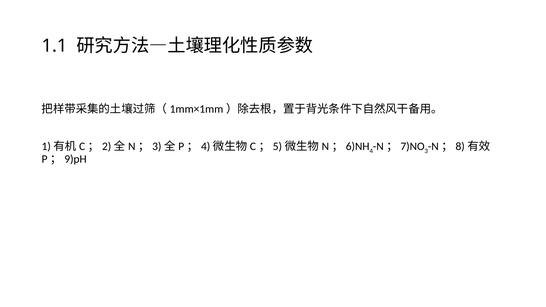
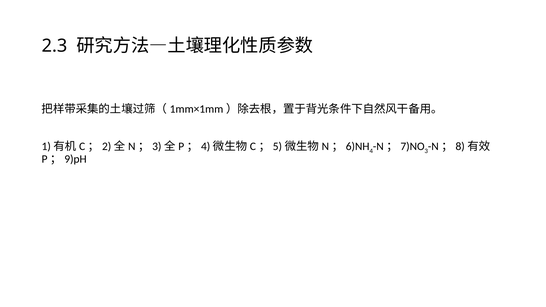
1.1: 1.1 -> 2.3
